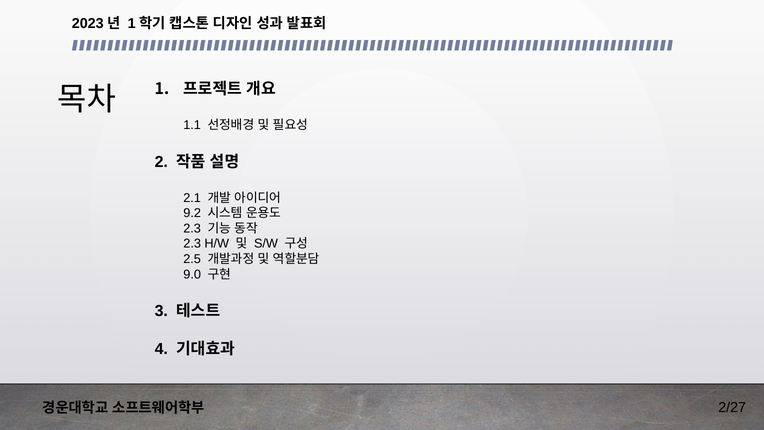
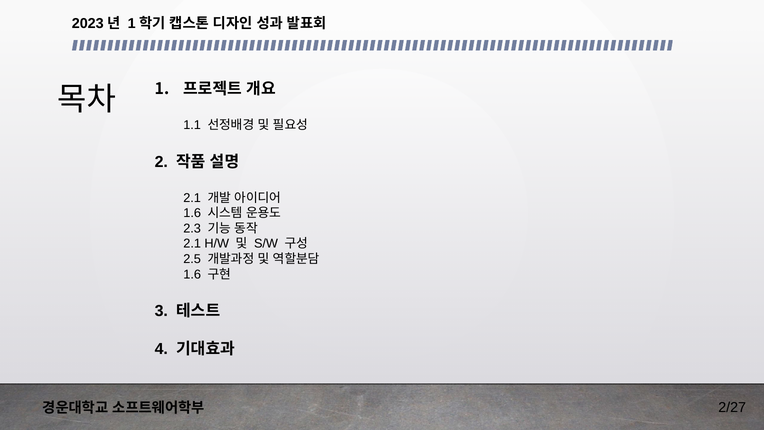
9.2 at (192, 213): 9.2 -> 1.6
2.3 at (192, 244): 2.3 -> 2.1
9.0 at (192, 274): 9.0 -> 1.6
